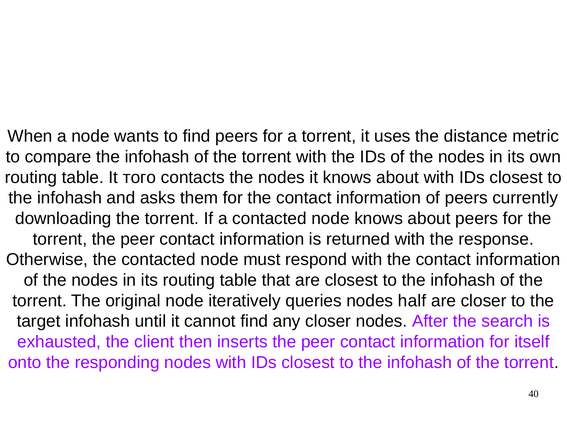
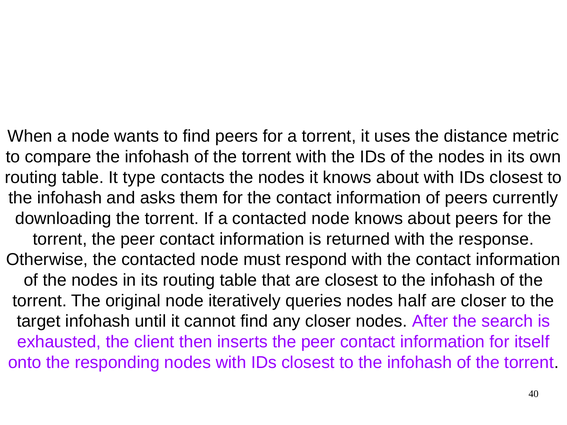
того: того -> type
